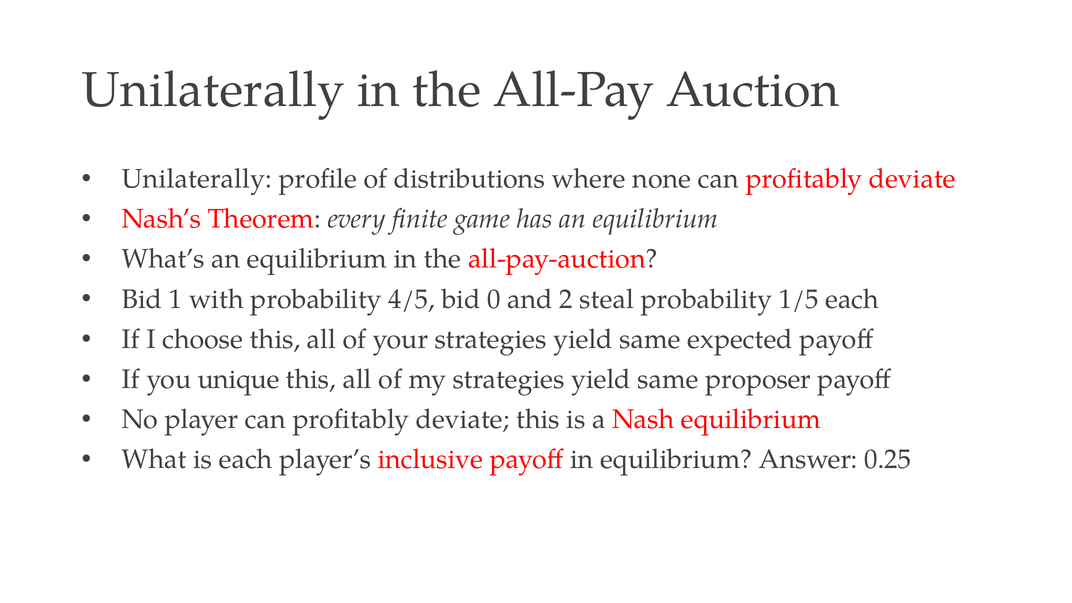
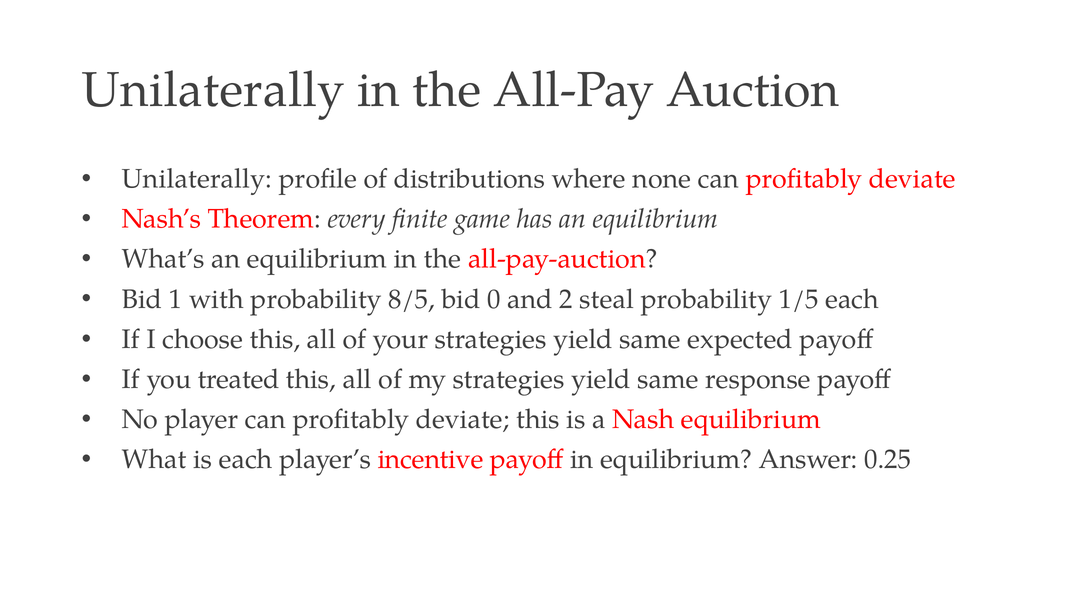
4/5: 4/5 -> 8/5
unique: unique -> treated
proposer: proposer -> response
inclusive: inclusive -> incentive
